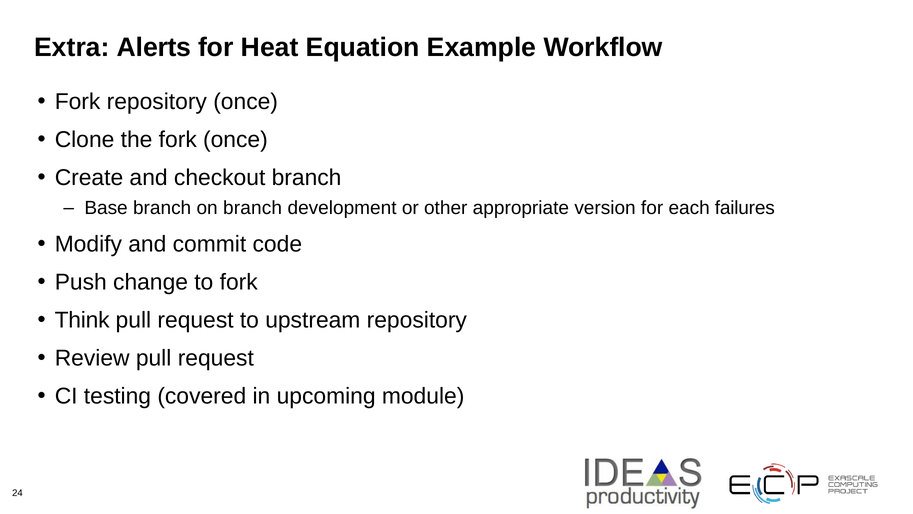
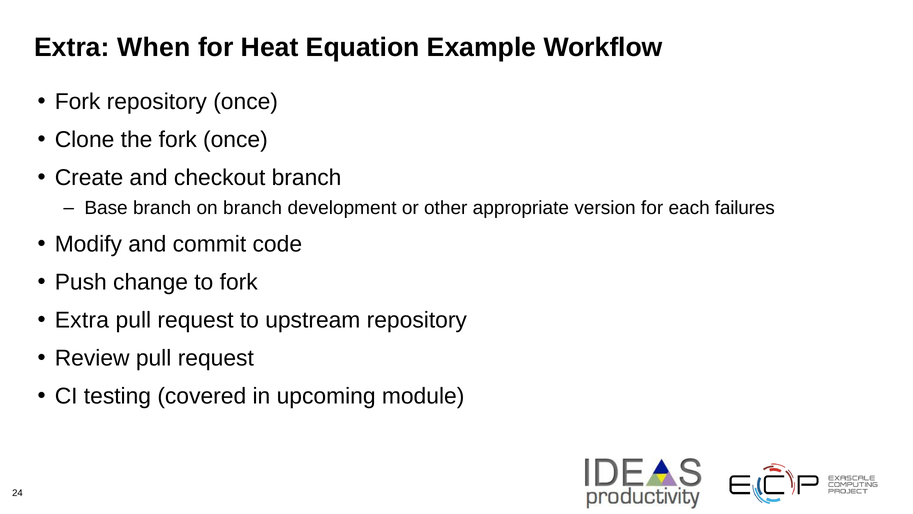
Alerts: Alerts -> When
Think at (82, 320): Think -> Extra
